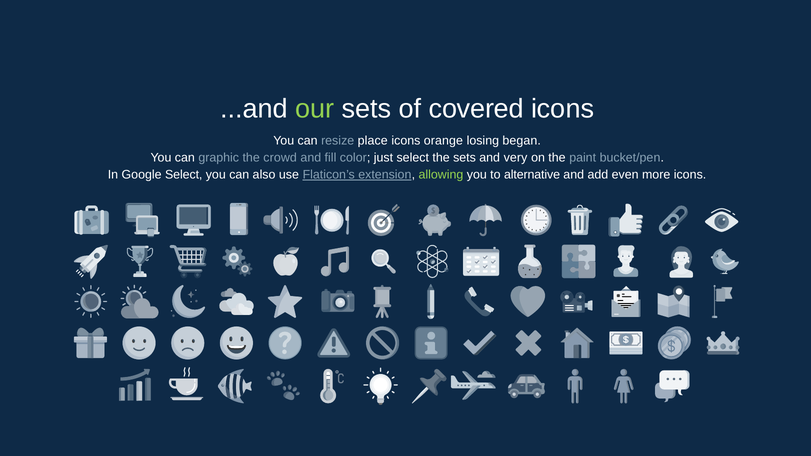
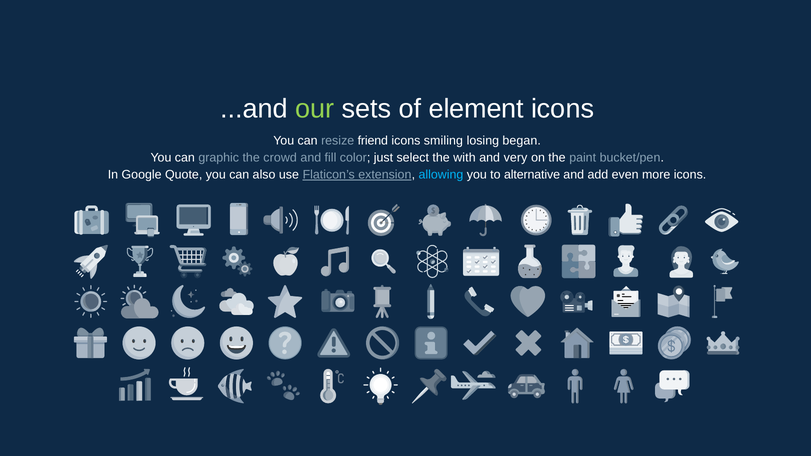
covered: covered -> element
place: place -> friend
orange: orange -> smiling
the sets: sets -> with
Google Select: Select -> Quote
allowing colour: light green -> light blue
